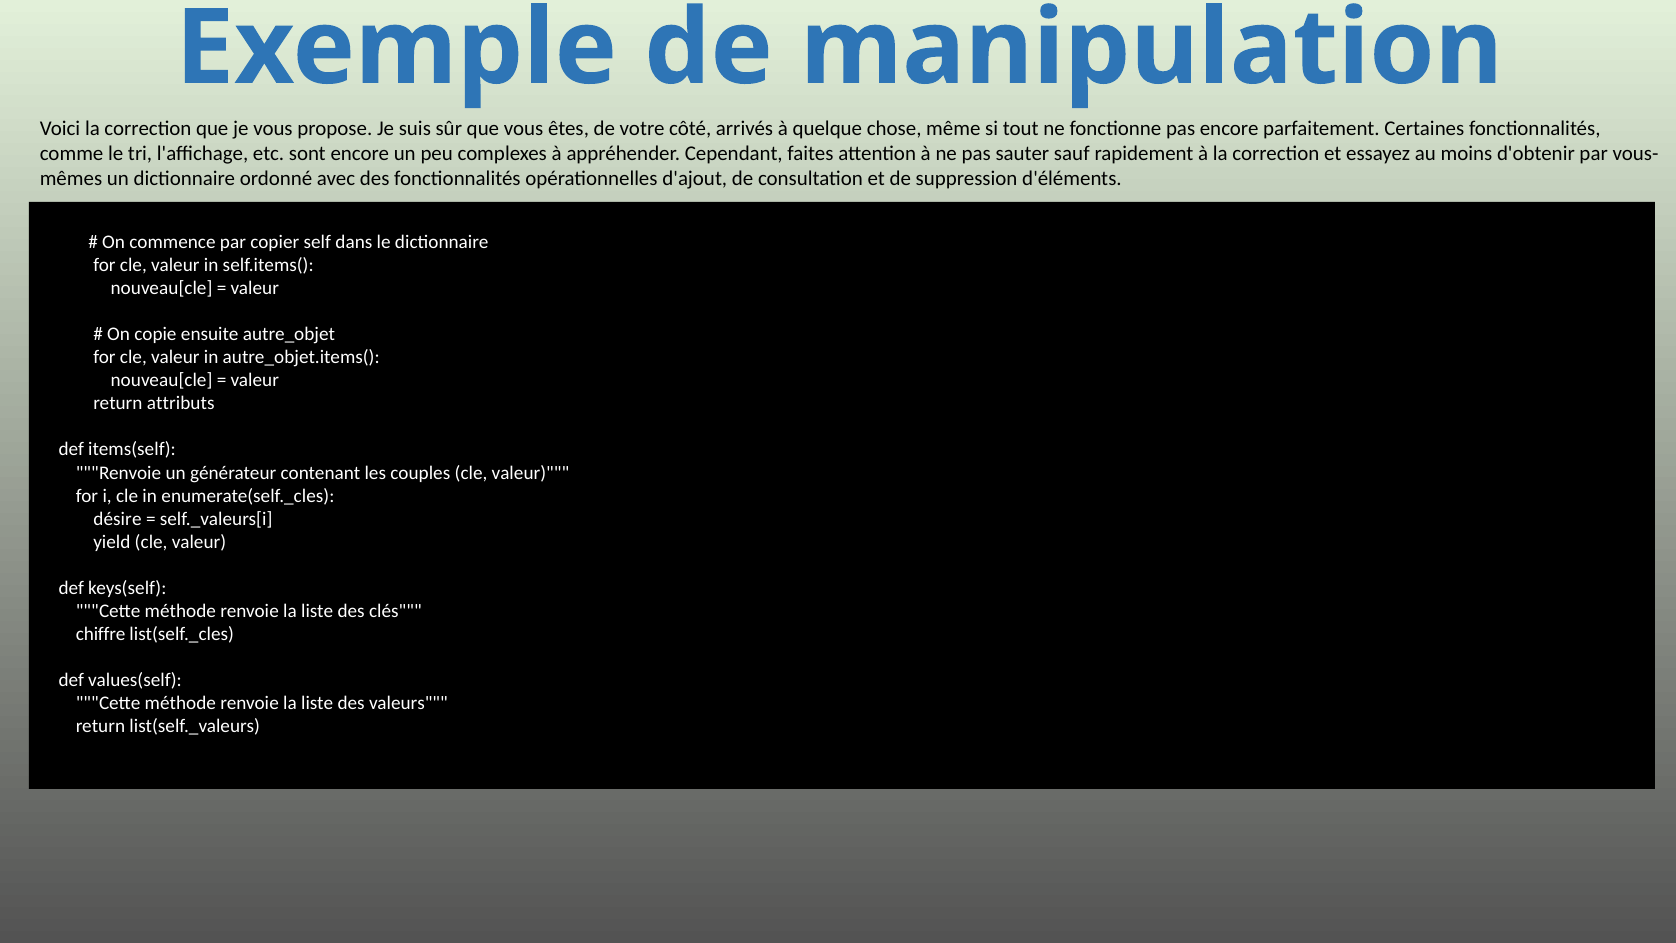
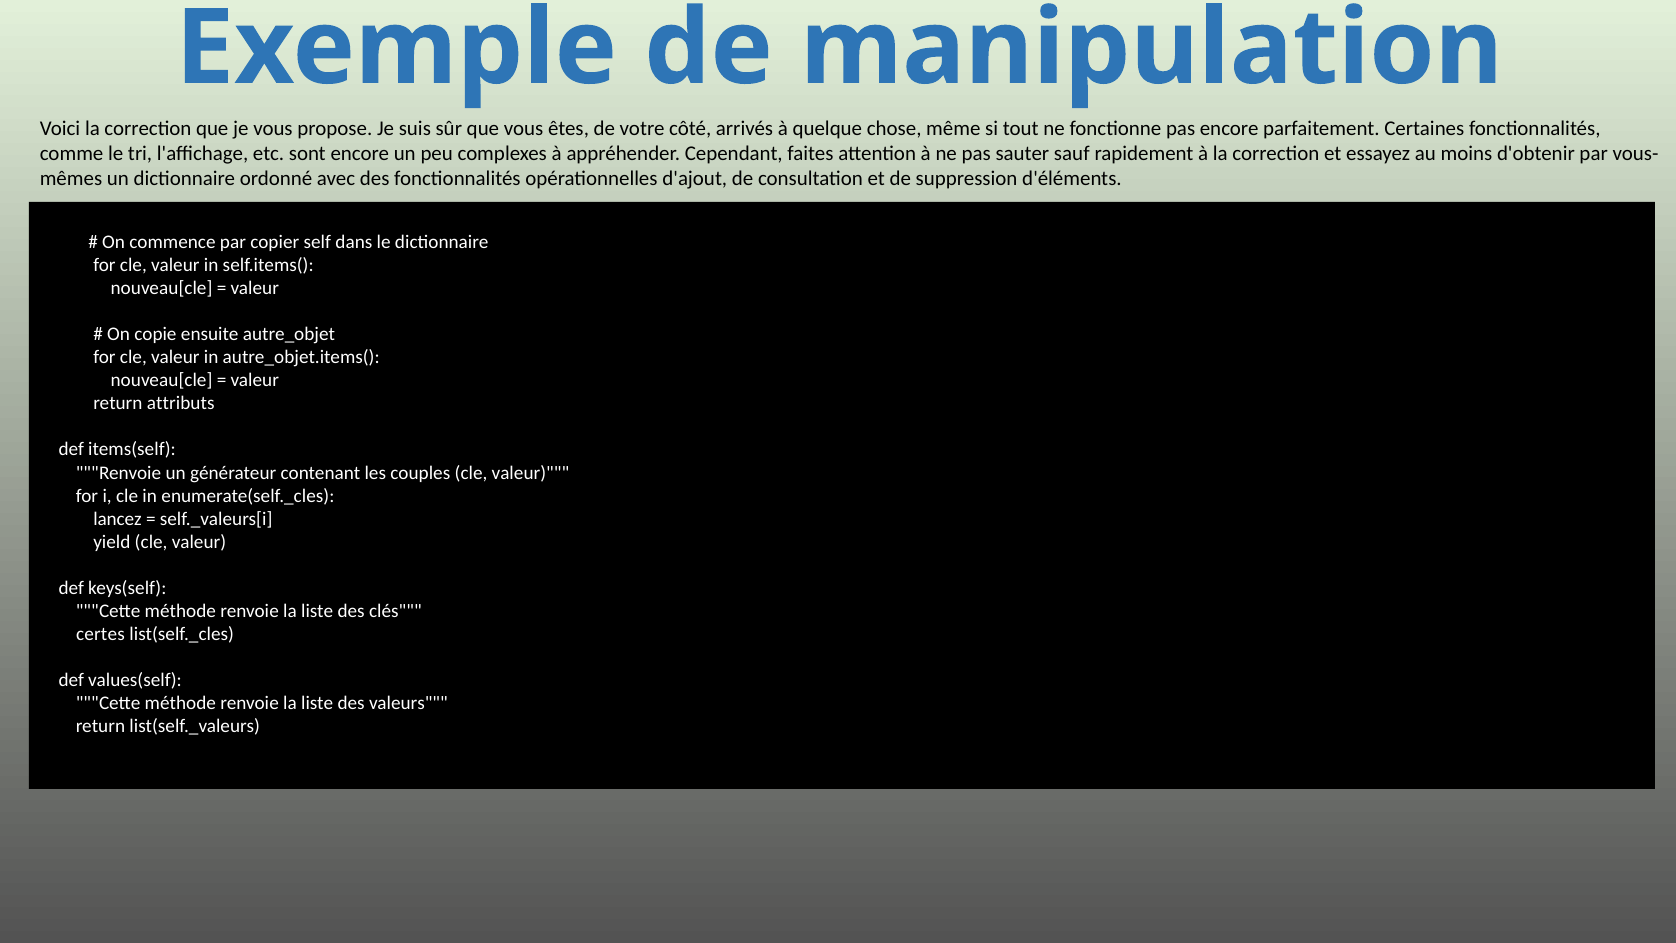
désire: désire -> lancez
chiffre: chiffre -> certes
